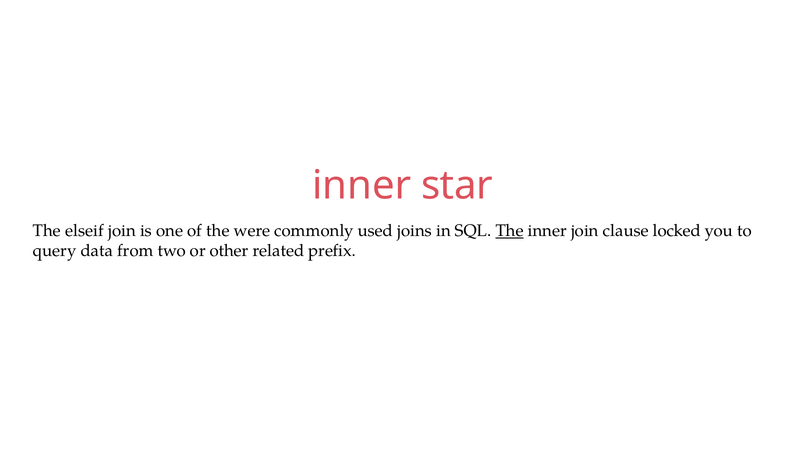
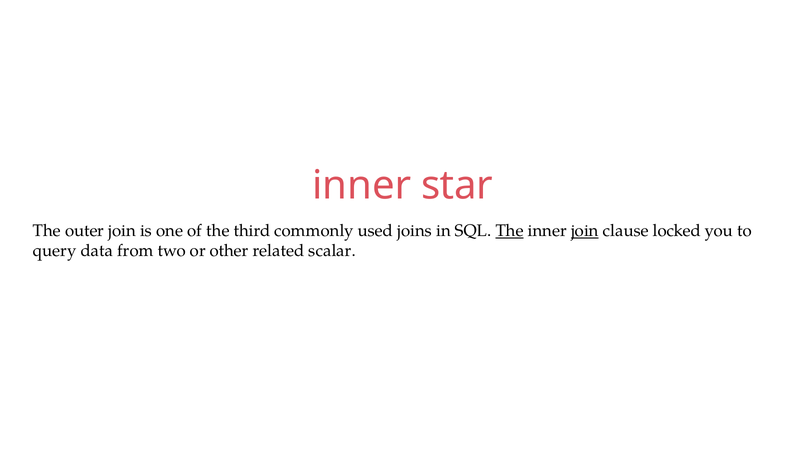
elseif: elseif -> outer
were: were -> third
join at (585, 231) underline: none -> present
prefix: prefix -> scalar
